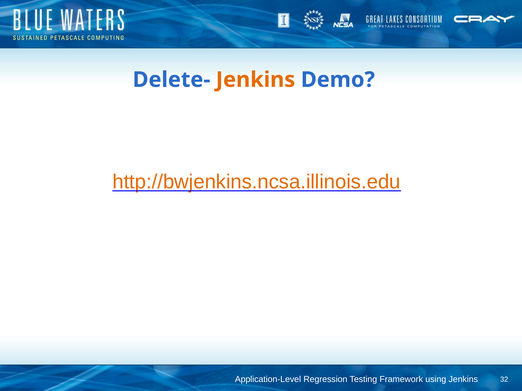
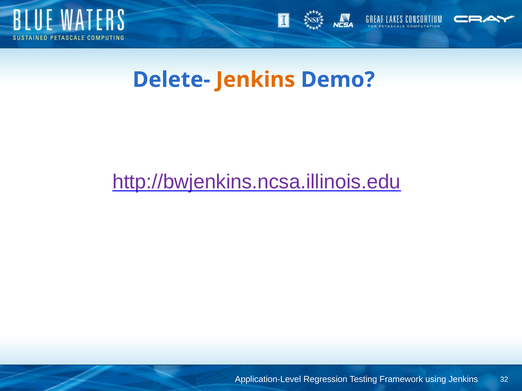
http://bwjenkins.ncsa.illinois.edu colour: orange -> purple
